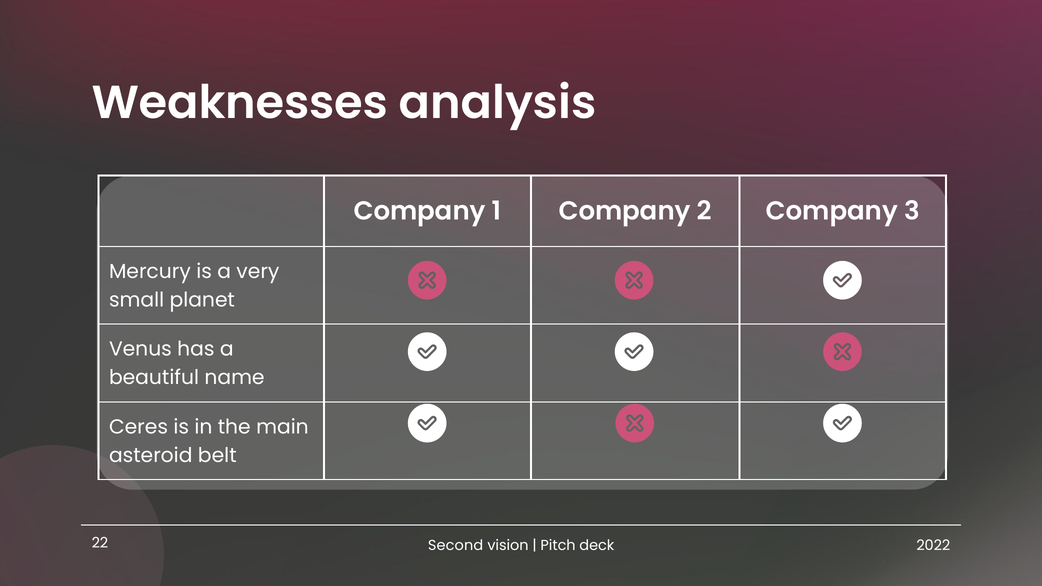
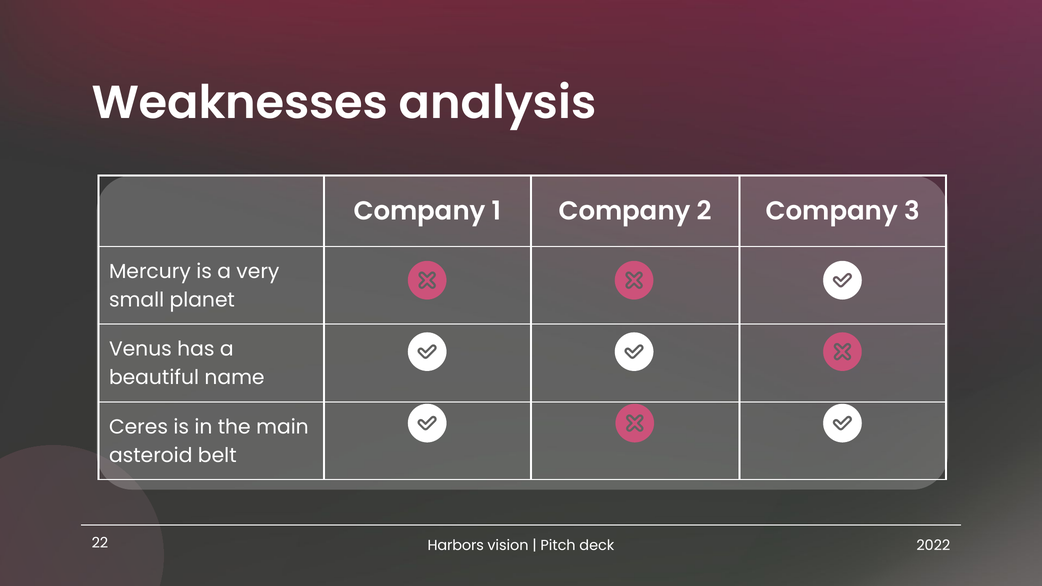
Second: Second -> Harbors
